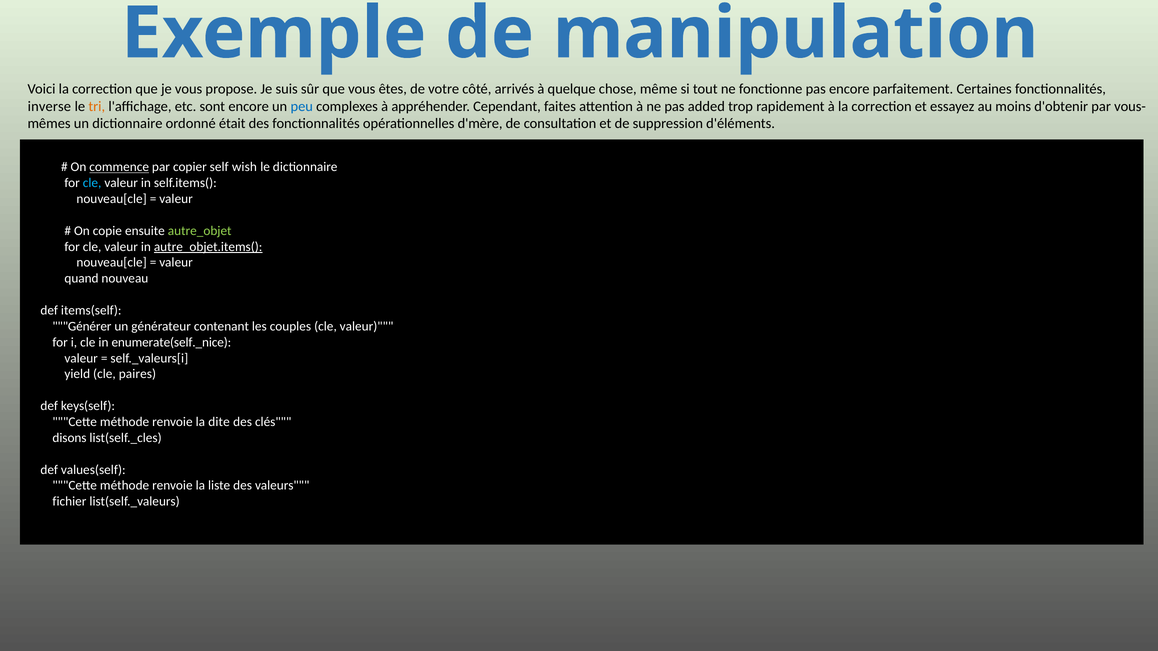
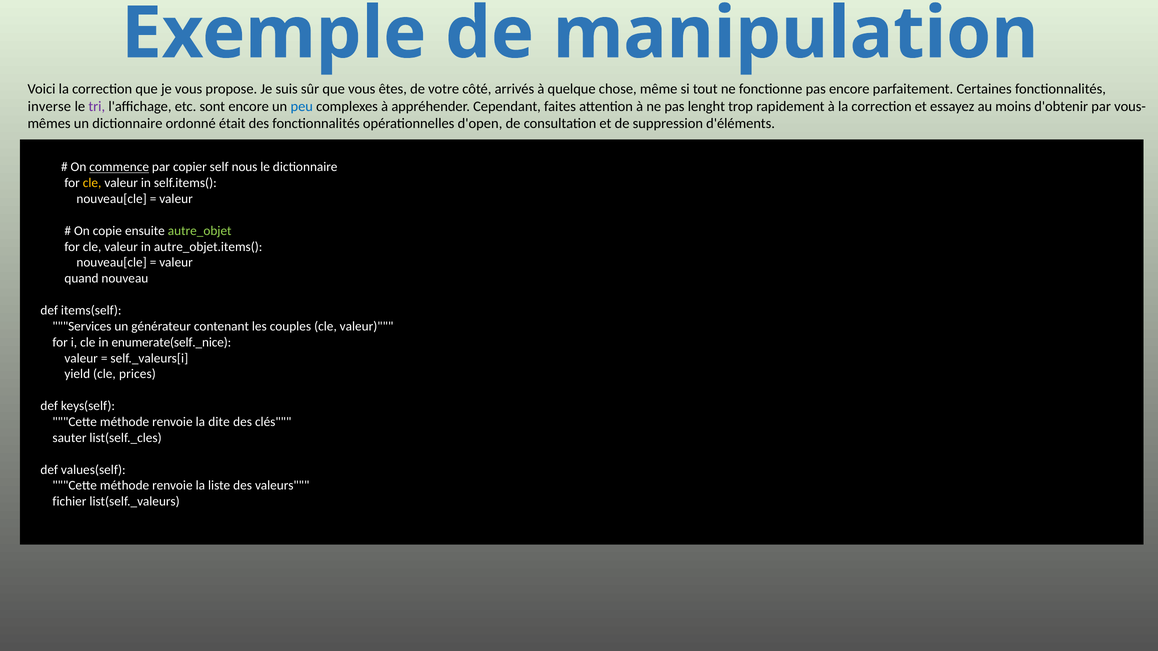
tri colour: orange -> purple
added: added -> lenght
d'mère: d'mère -> d'open
wish: wish -> nous
cle at (92, 183) colour: light blue -> yellow
autre_objet.items( underline: present -> none
Générer: Générer -> Services
paires: paires -> prices
disons: disons -> sauter
